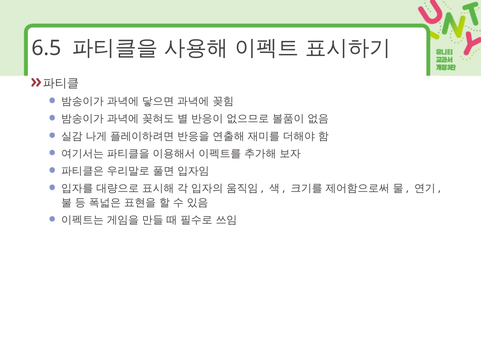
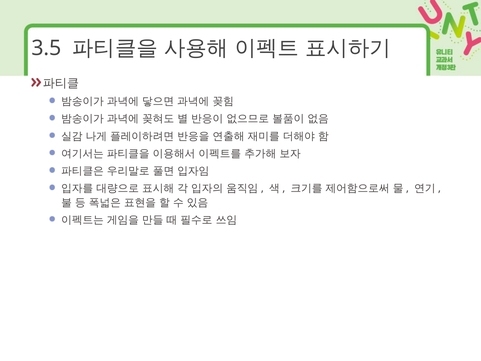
6.5: 6.5 -> 3.5
